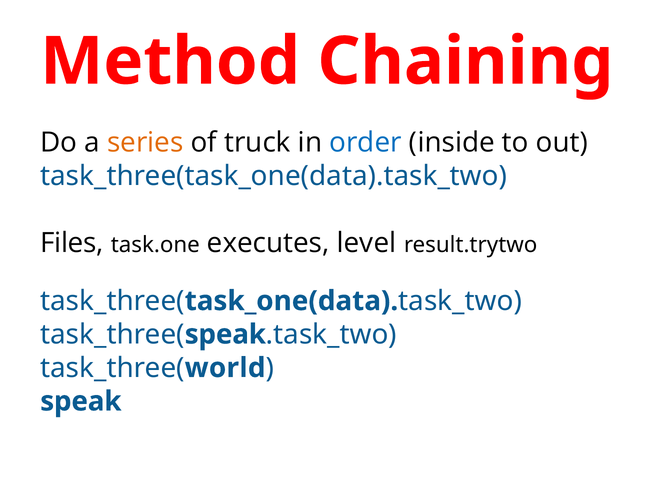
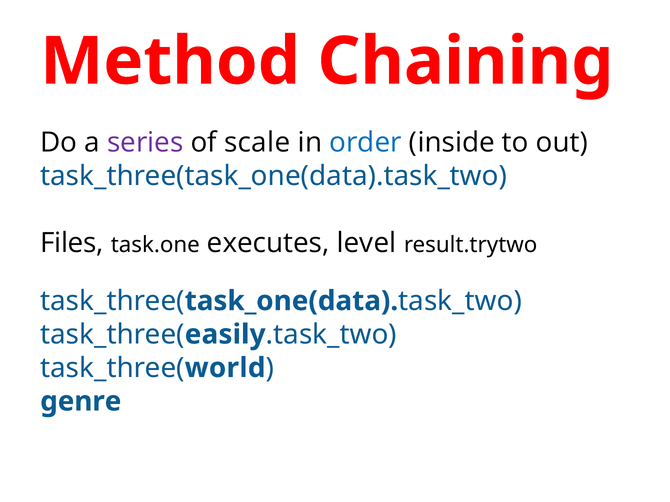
series colour: orange -> purple
truck: truck -> scale
speak at (225, 335): speak -> easily
speak at (81, 402): speak -> genre
